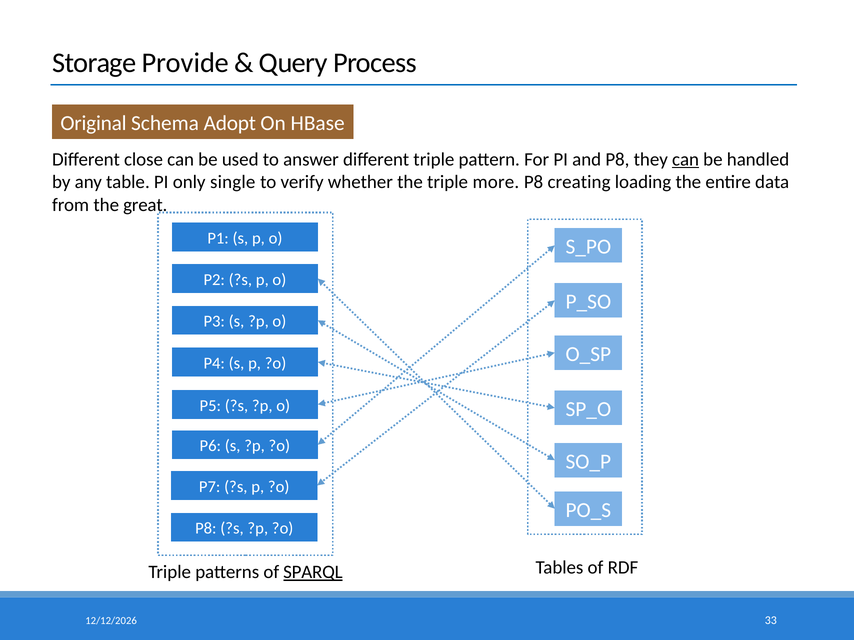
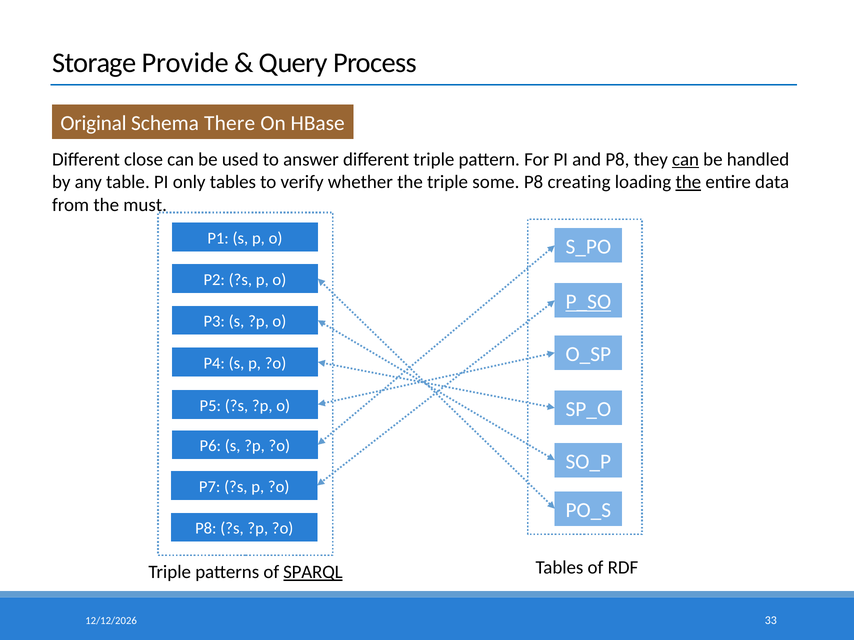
Adopt: Adopt -> There
only single: single -> tables
more: more -> some
the at (688, 182) underline: none -> present
great: great -> must
P_SO underline: none -> present
